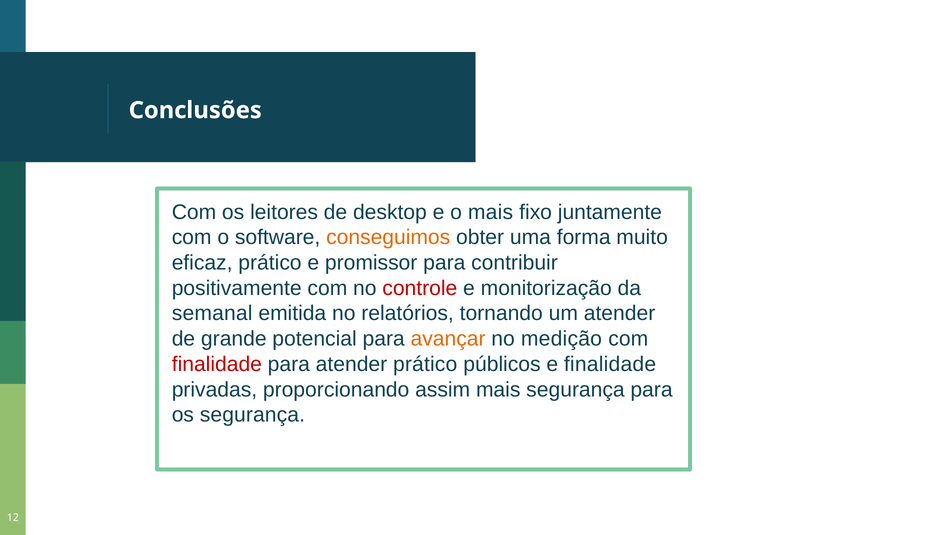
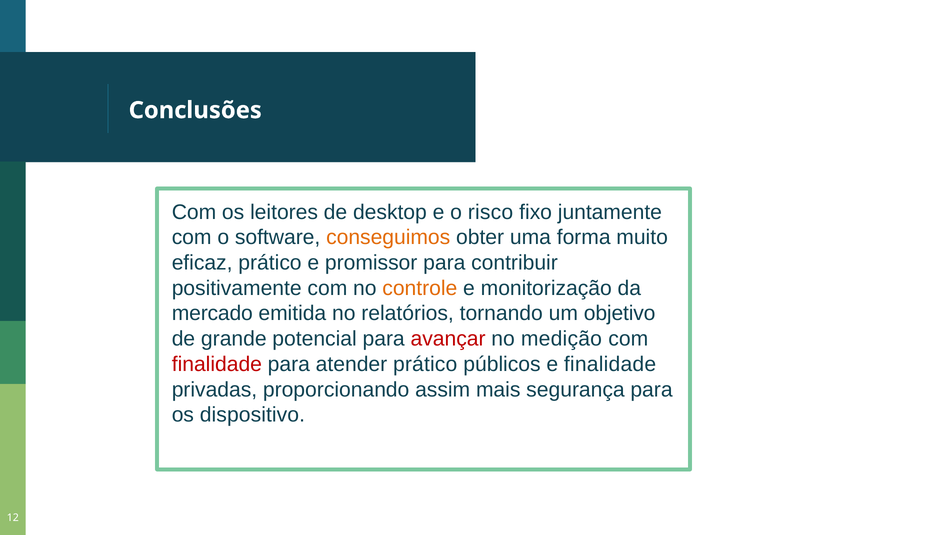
o mais: mais -> risco
controle colour: red -> orange
semanal: semanal -> mercado
um atender: atender -> objetivo
avançar colour: orange -> red
os segurança: segurança -> dispositivo
